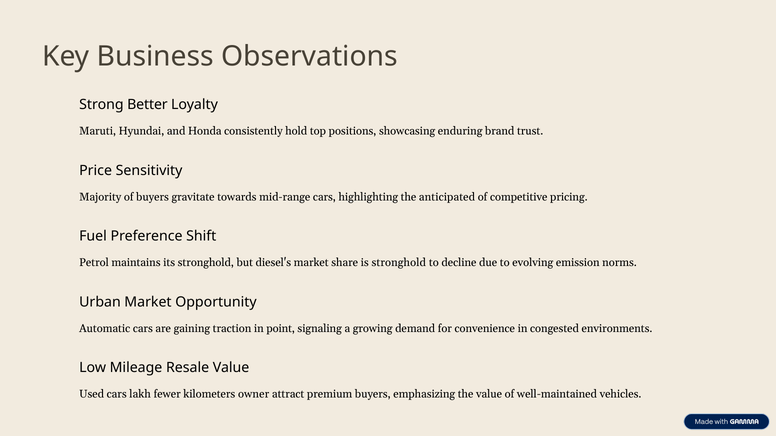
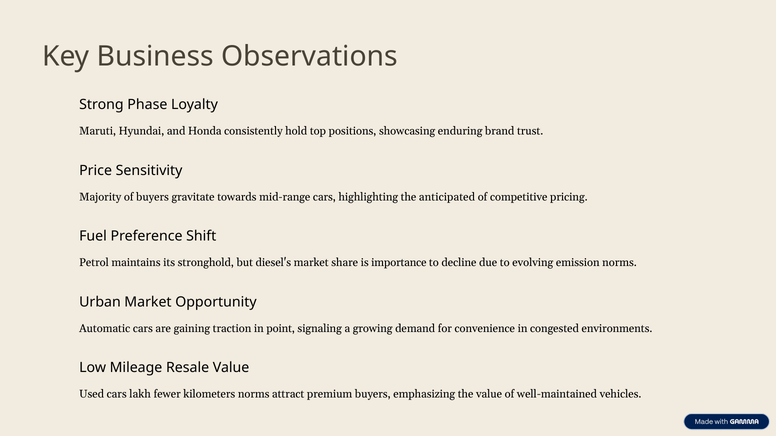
Better: Better -> Phase
is stronghold: stronghold -> importance
kilometers owner: owner -> norms
